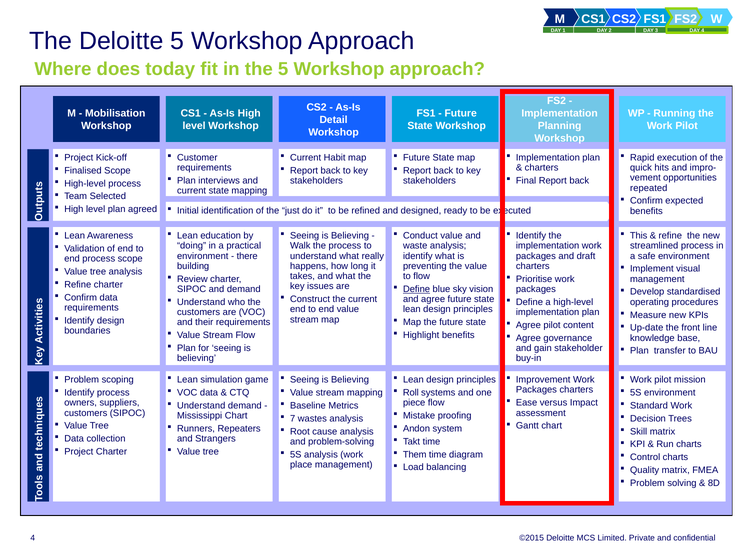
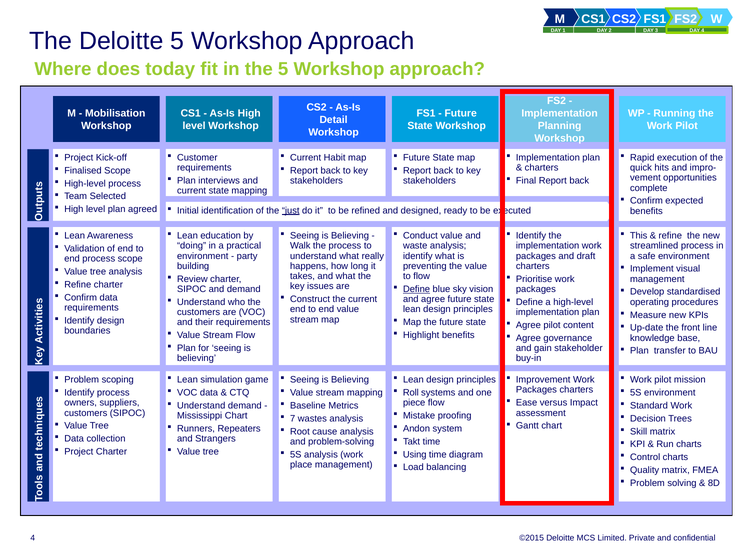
repeated: repeated -> complete
just underline: none -> present
there: there -> party
Them: Them -> Using
